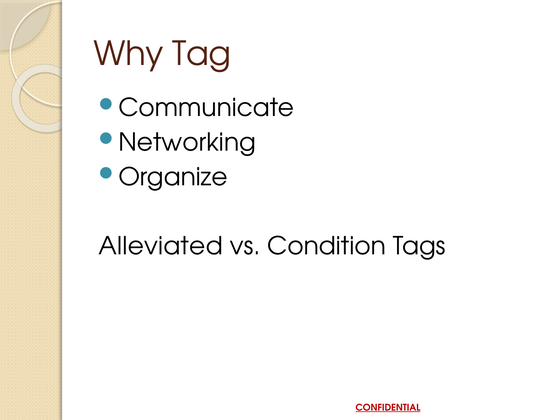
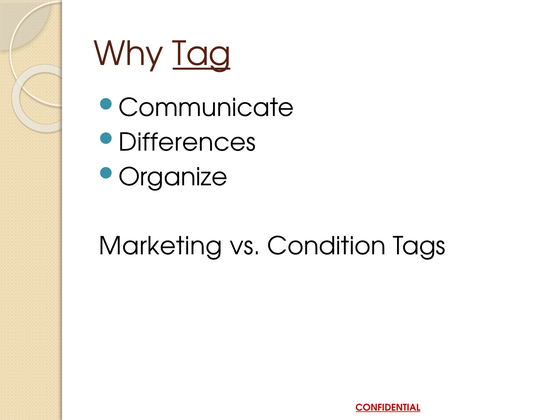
Tag underline: none -> present
Networking: Networking -> Differences
Alleviated: Alleviated -> Marketing
